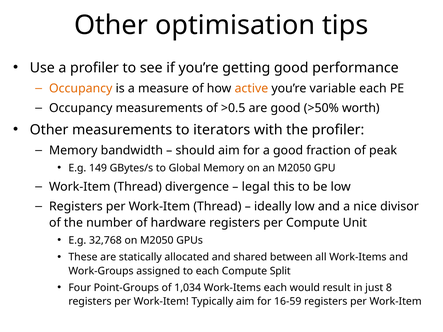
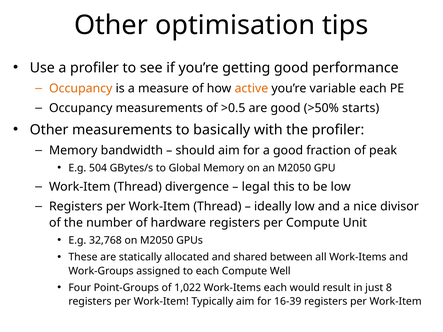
worth: worth -> starts
iterators: iterators -> basically
149: 149 -> 504
Split: Split -> Well
1,034: 1,034 -> 1,022
16-59: 16-59 -> 16-39
